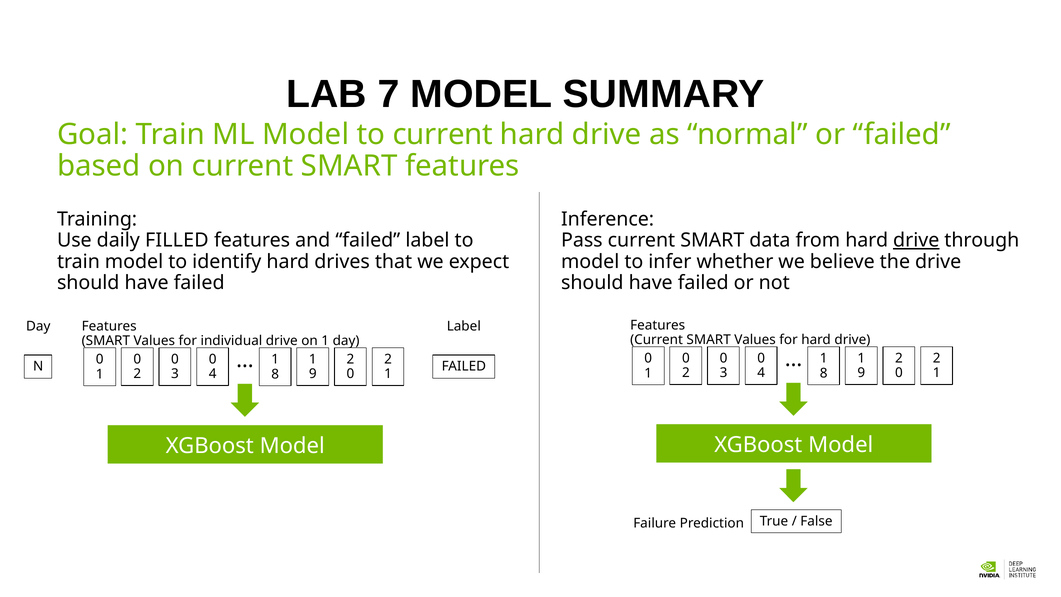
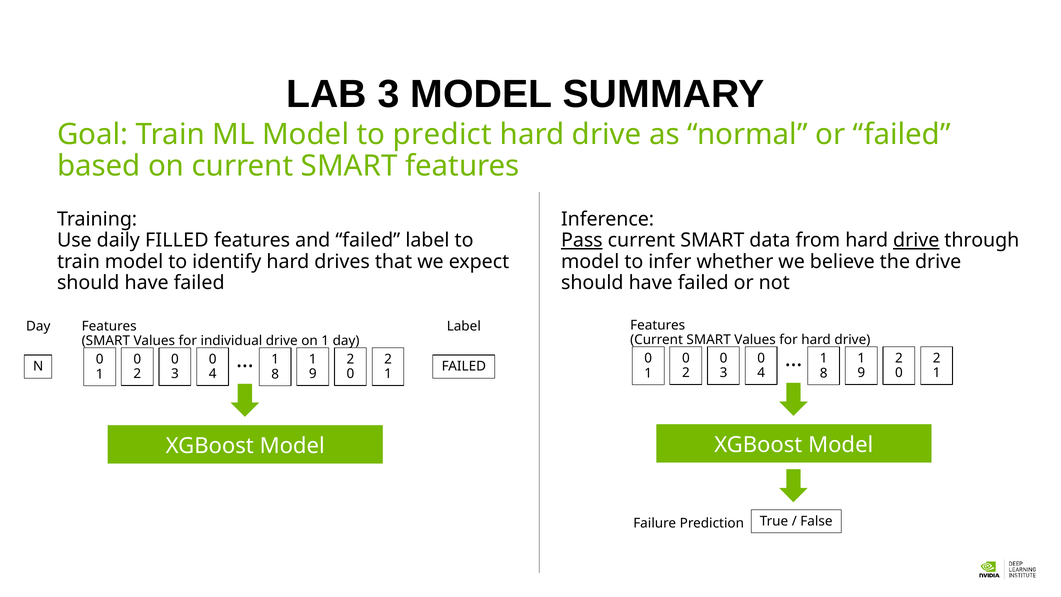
LAB 7: 7 -> 3
to current: current -> predict
Pass underline: none -> present
